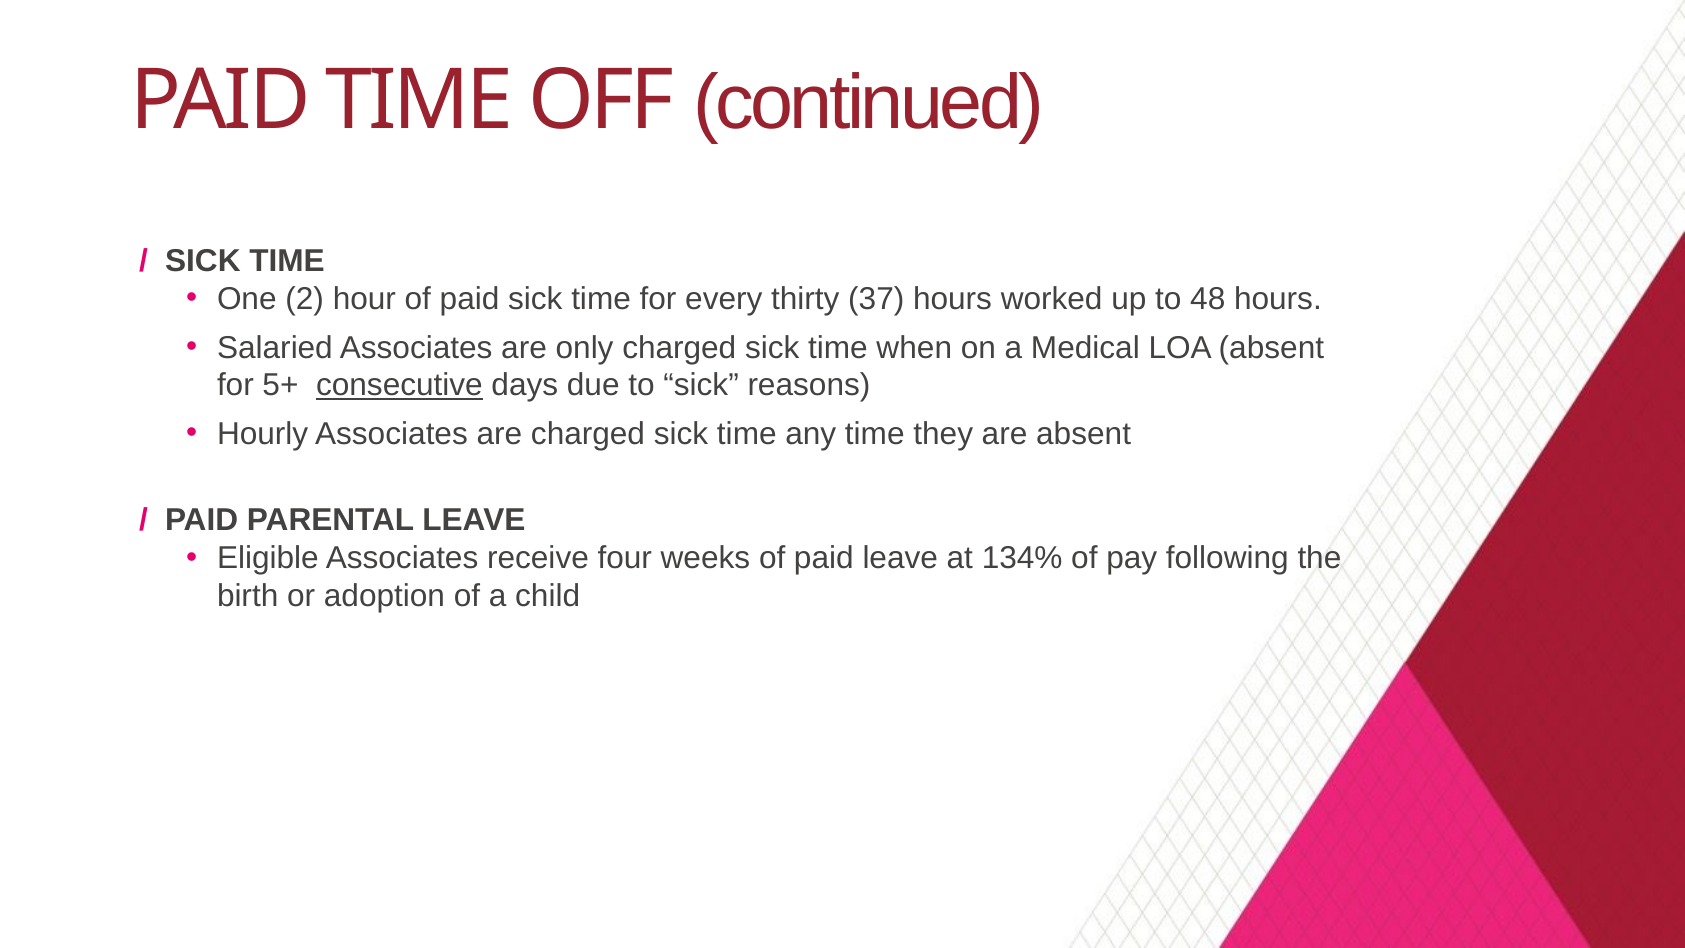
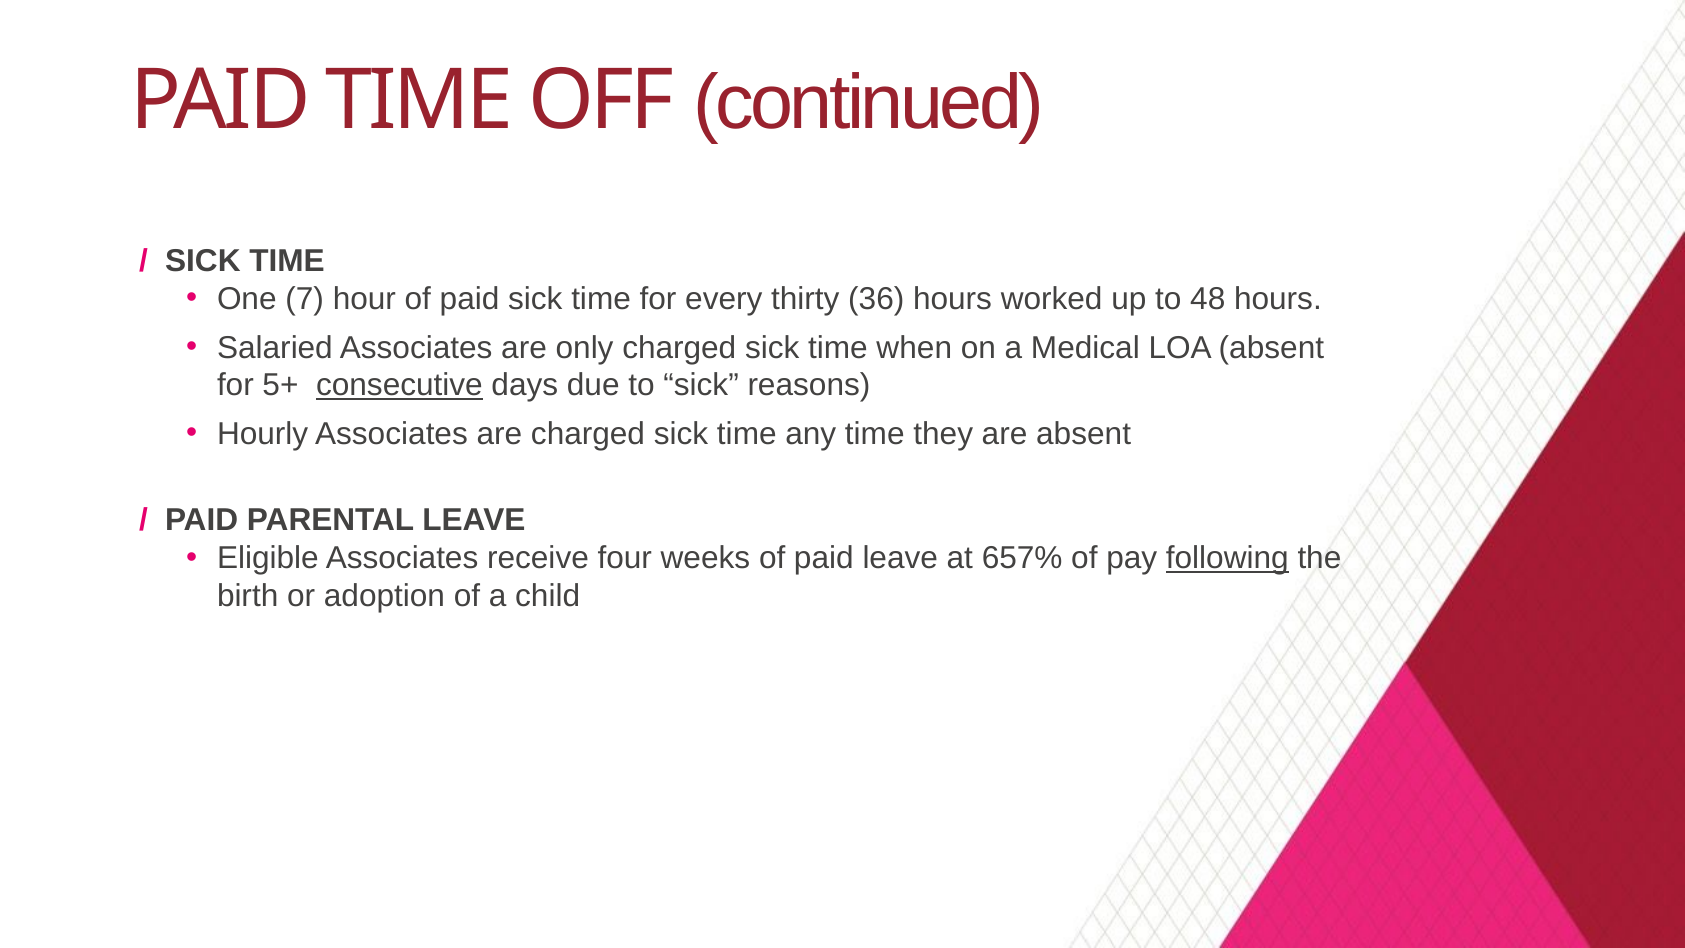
2: 2 -> 7
37: 37 -> 36
134%: 134% -> 657%
following underline: none -> present
